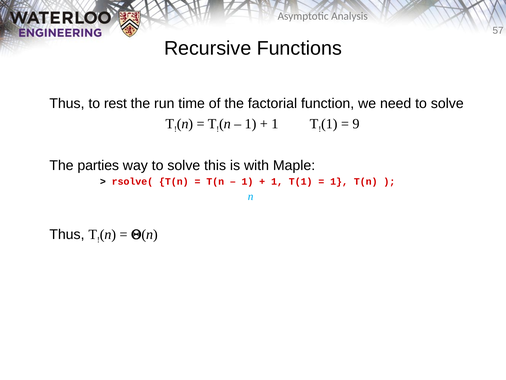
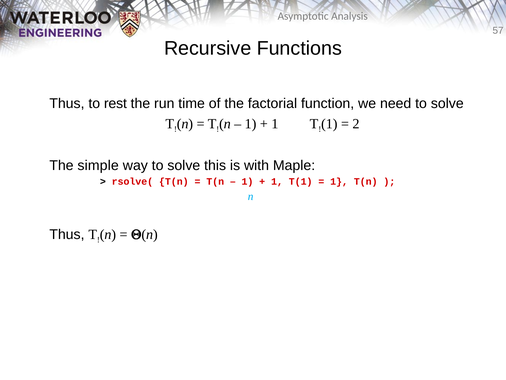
9: 9 -> 2
parties: parties -> simple
